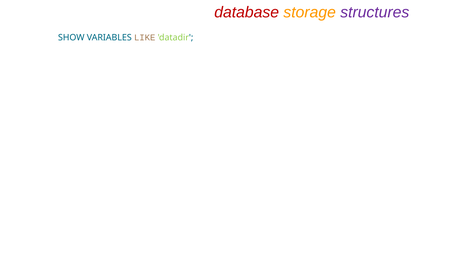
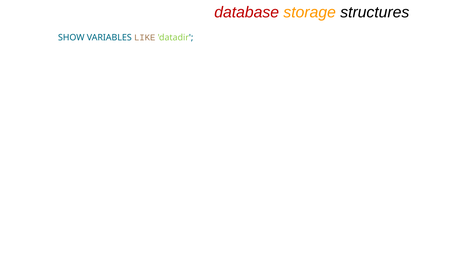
structures colour: purple -> black
